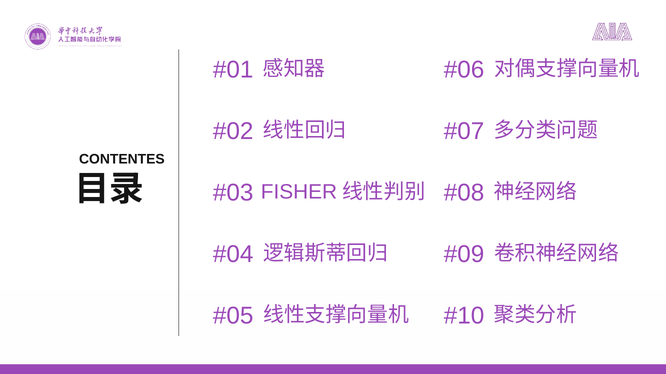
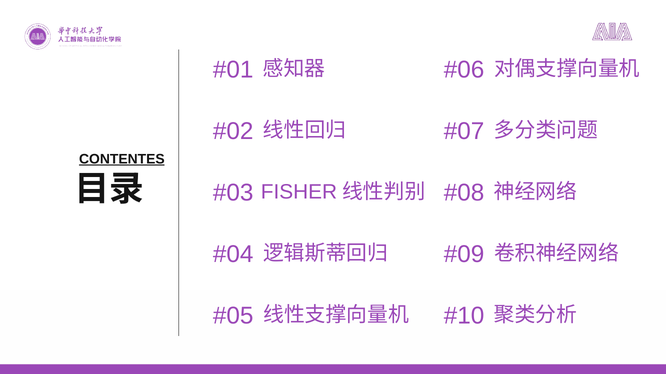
CONTENTES underline: none -> present
